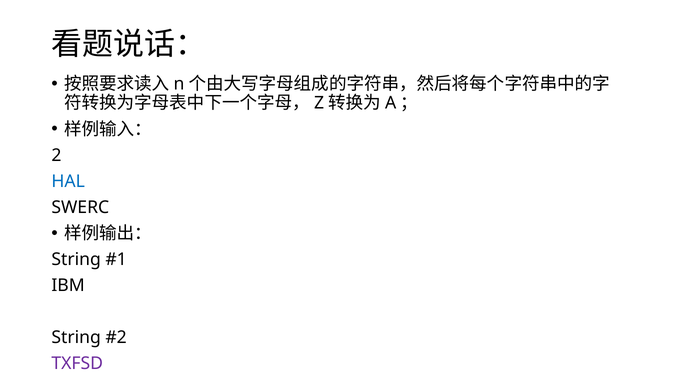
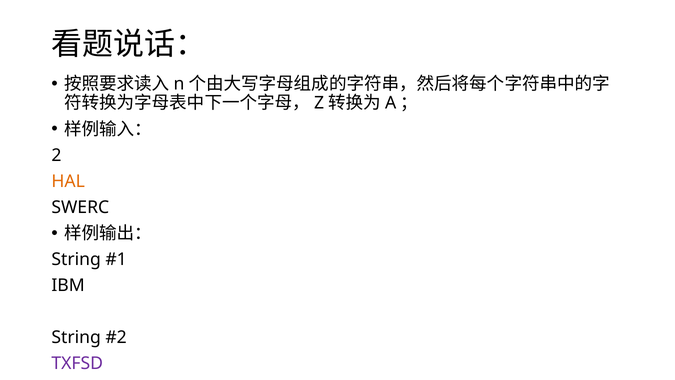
HAL colour: blue -> orange
